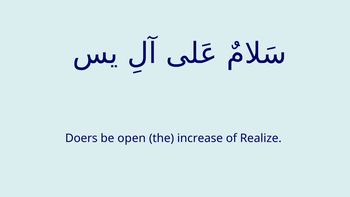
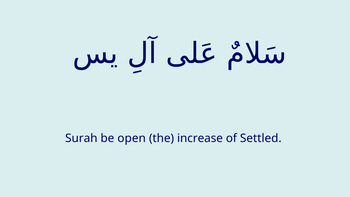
Doers: Doers -> Surah
Realize: Realize -> Settled
